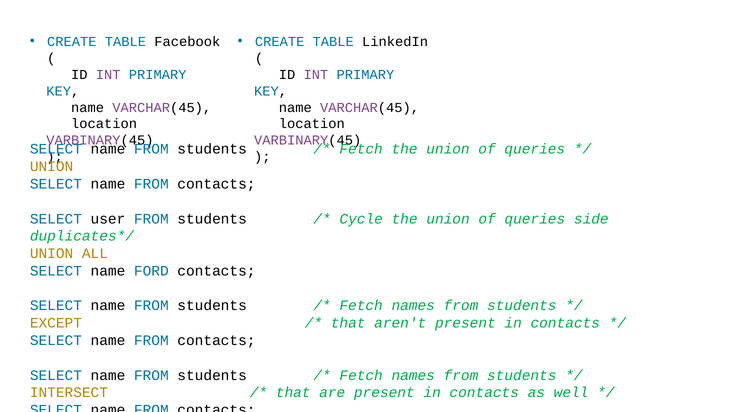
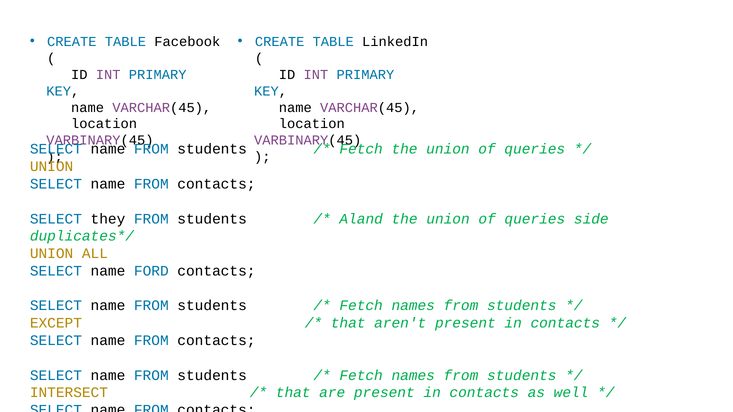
user: user -> they
Cycle: Cycle -> Aland
